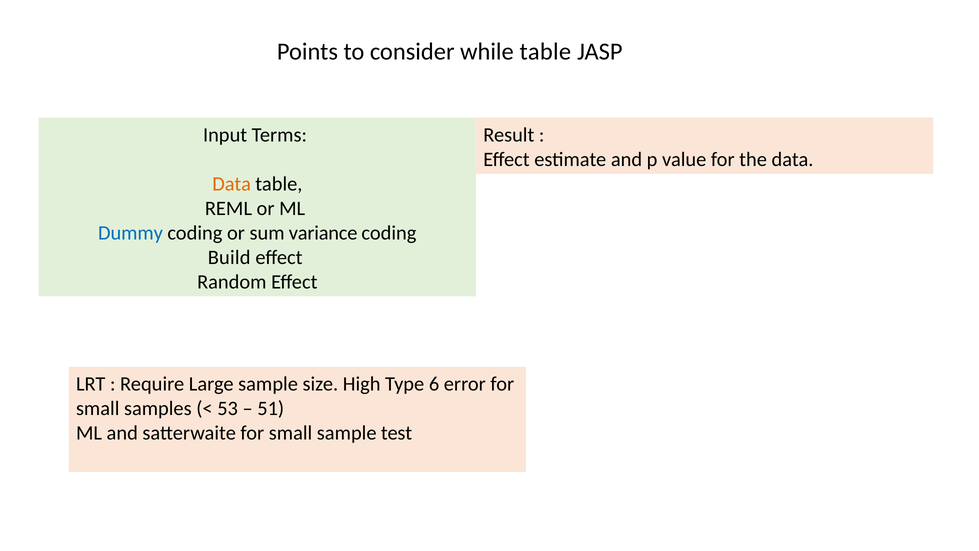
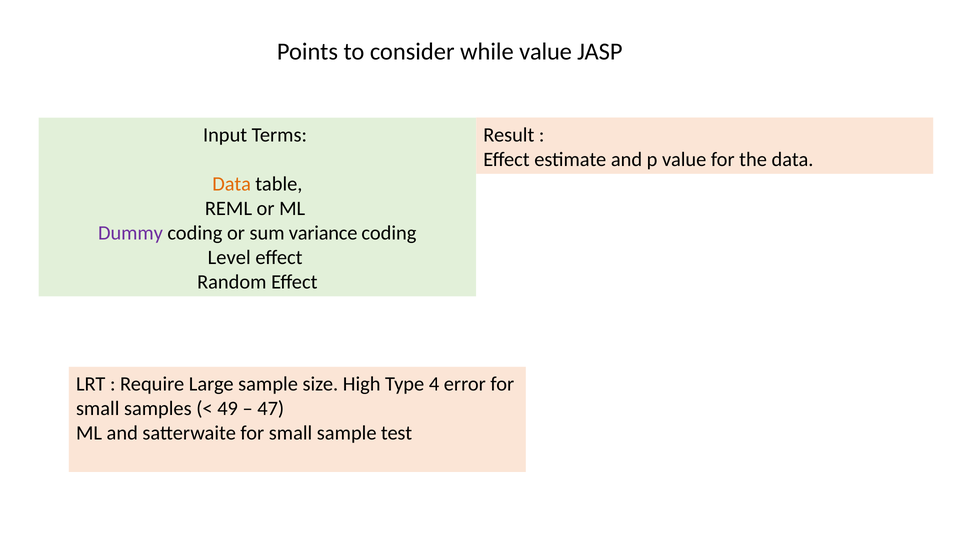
while table: table -> value
Dummy colour: blue -> purple
Build: Build -> Level
6: 6 -> 4
53: 53 -> 49
51: 51 -> 47
